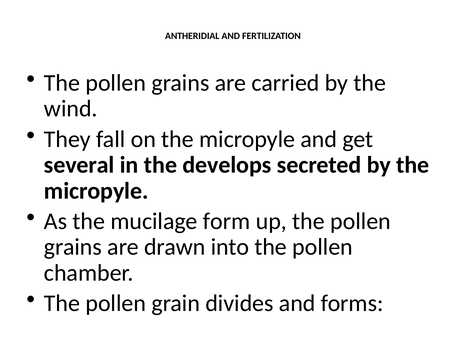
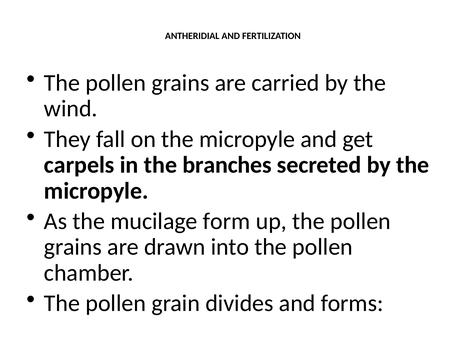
several: several -> carpels
develops: develops -> branches
